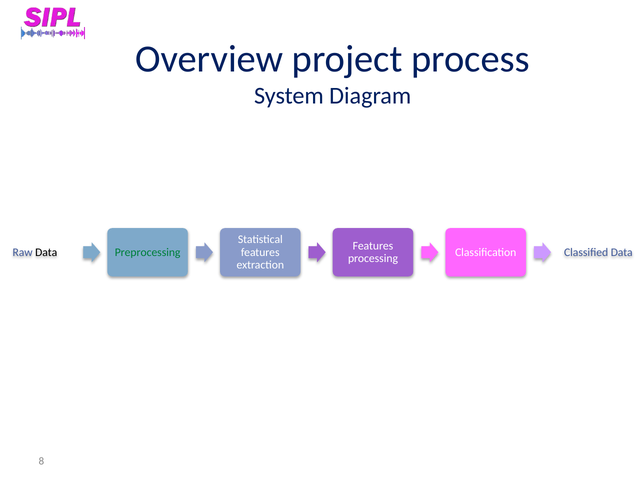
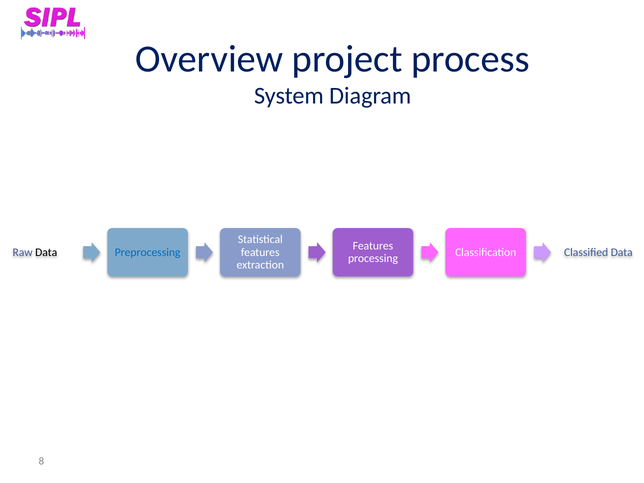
Preprocessing colour: green -> blue
